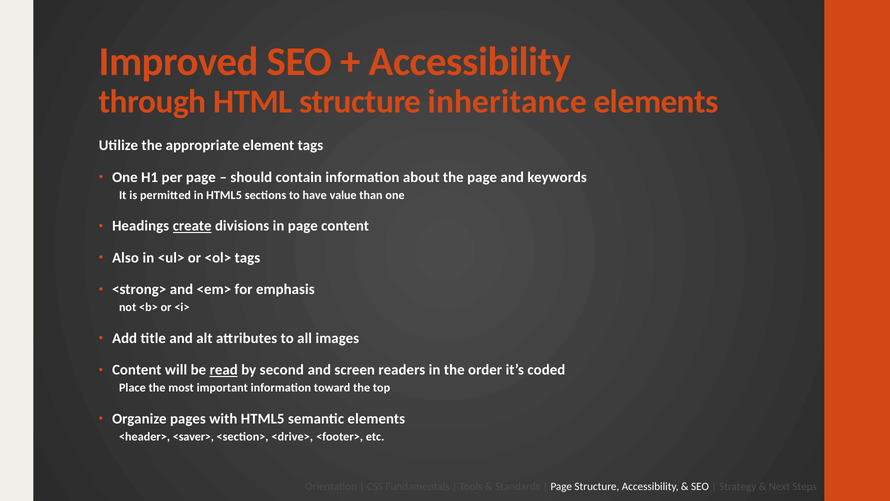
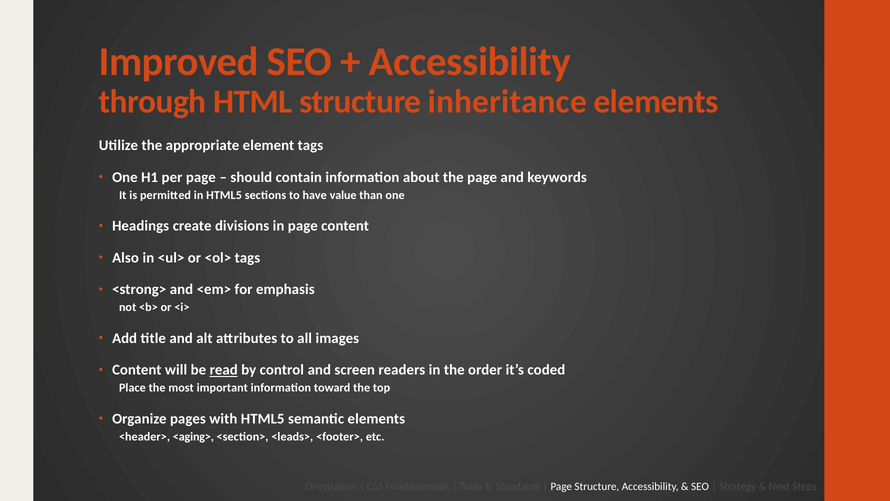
create underline: present -> none
second: second -> control
<saver>: <saver> -> <aging>
<drive>: <drive> -> <leads>
